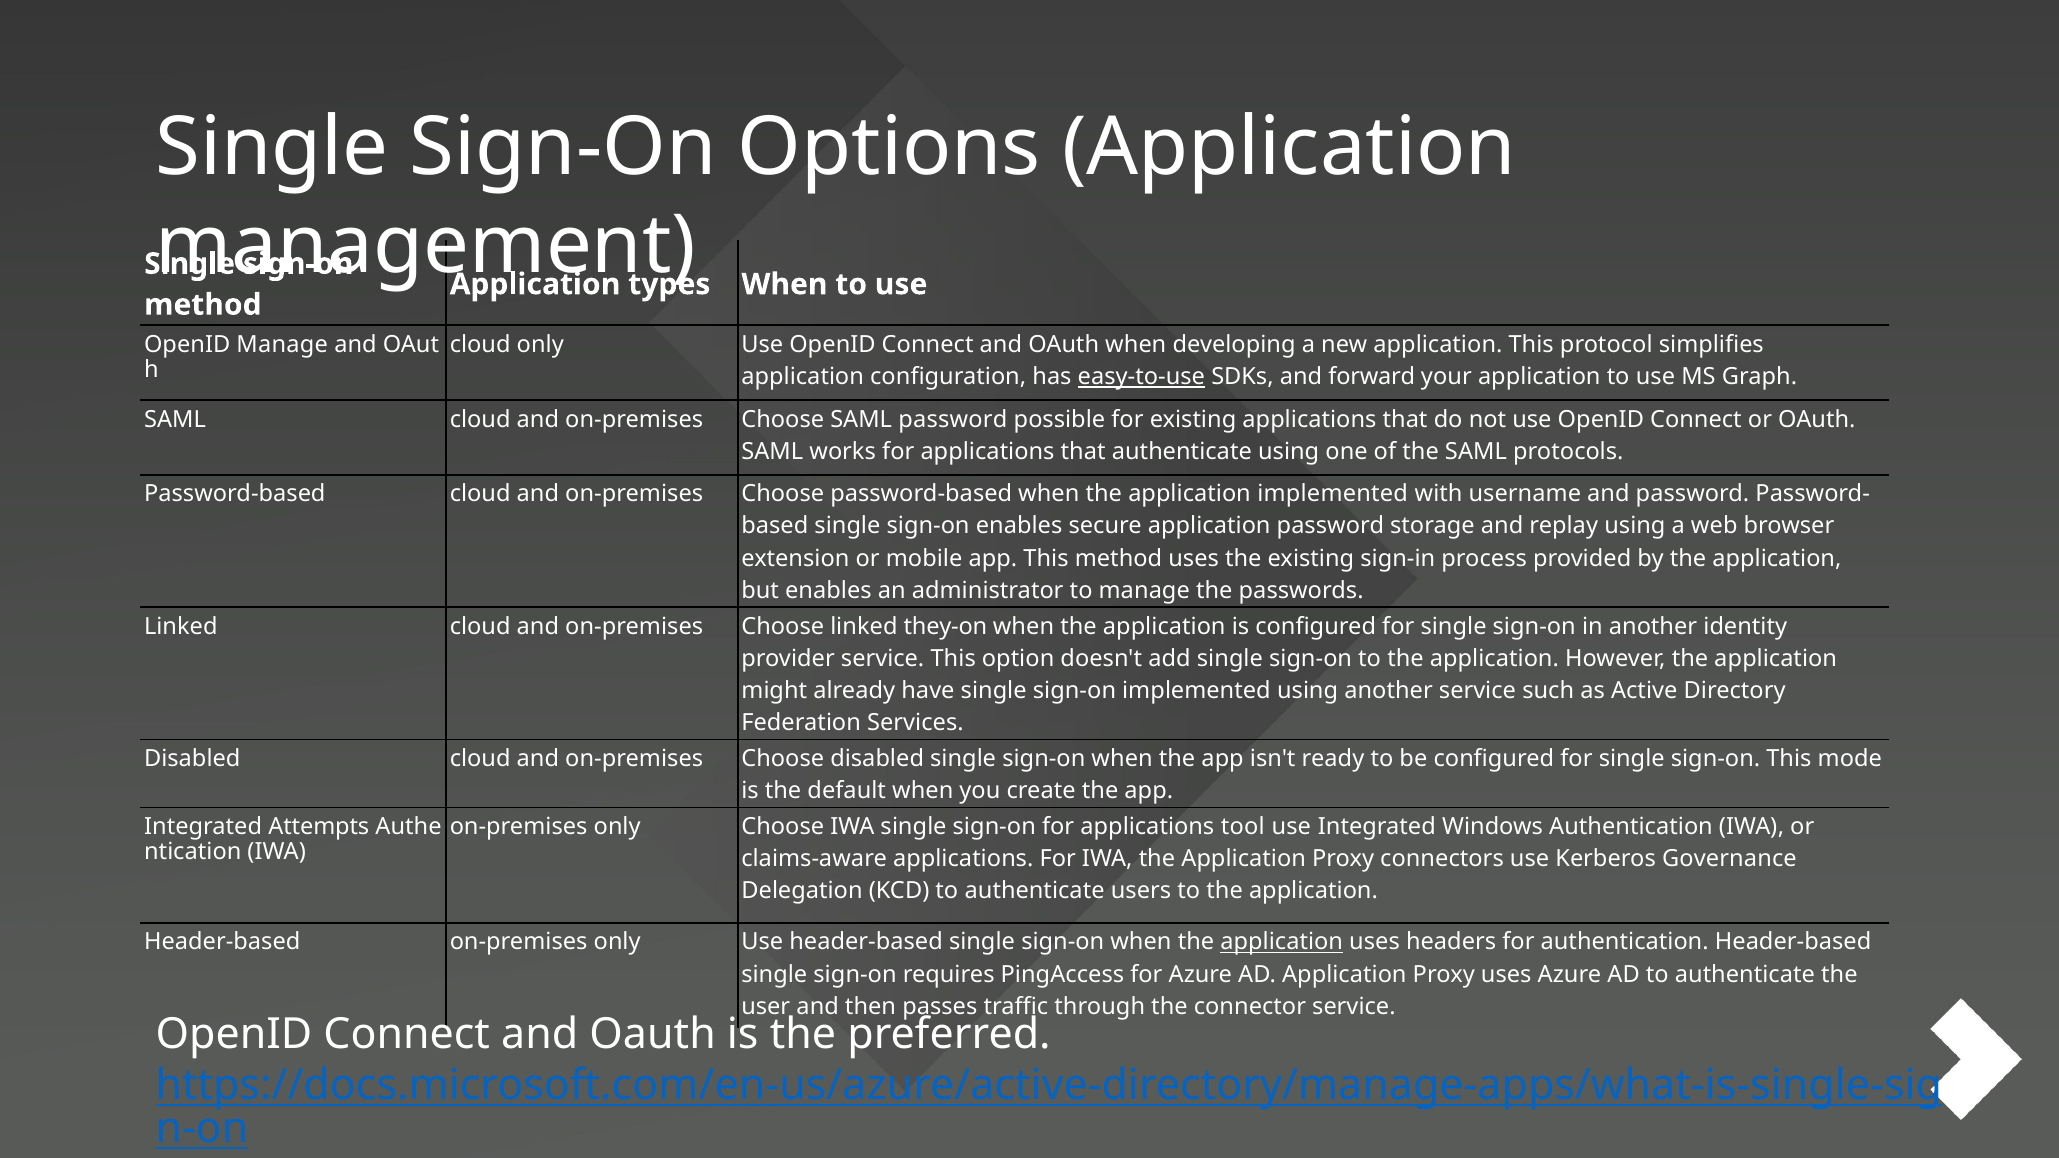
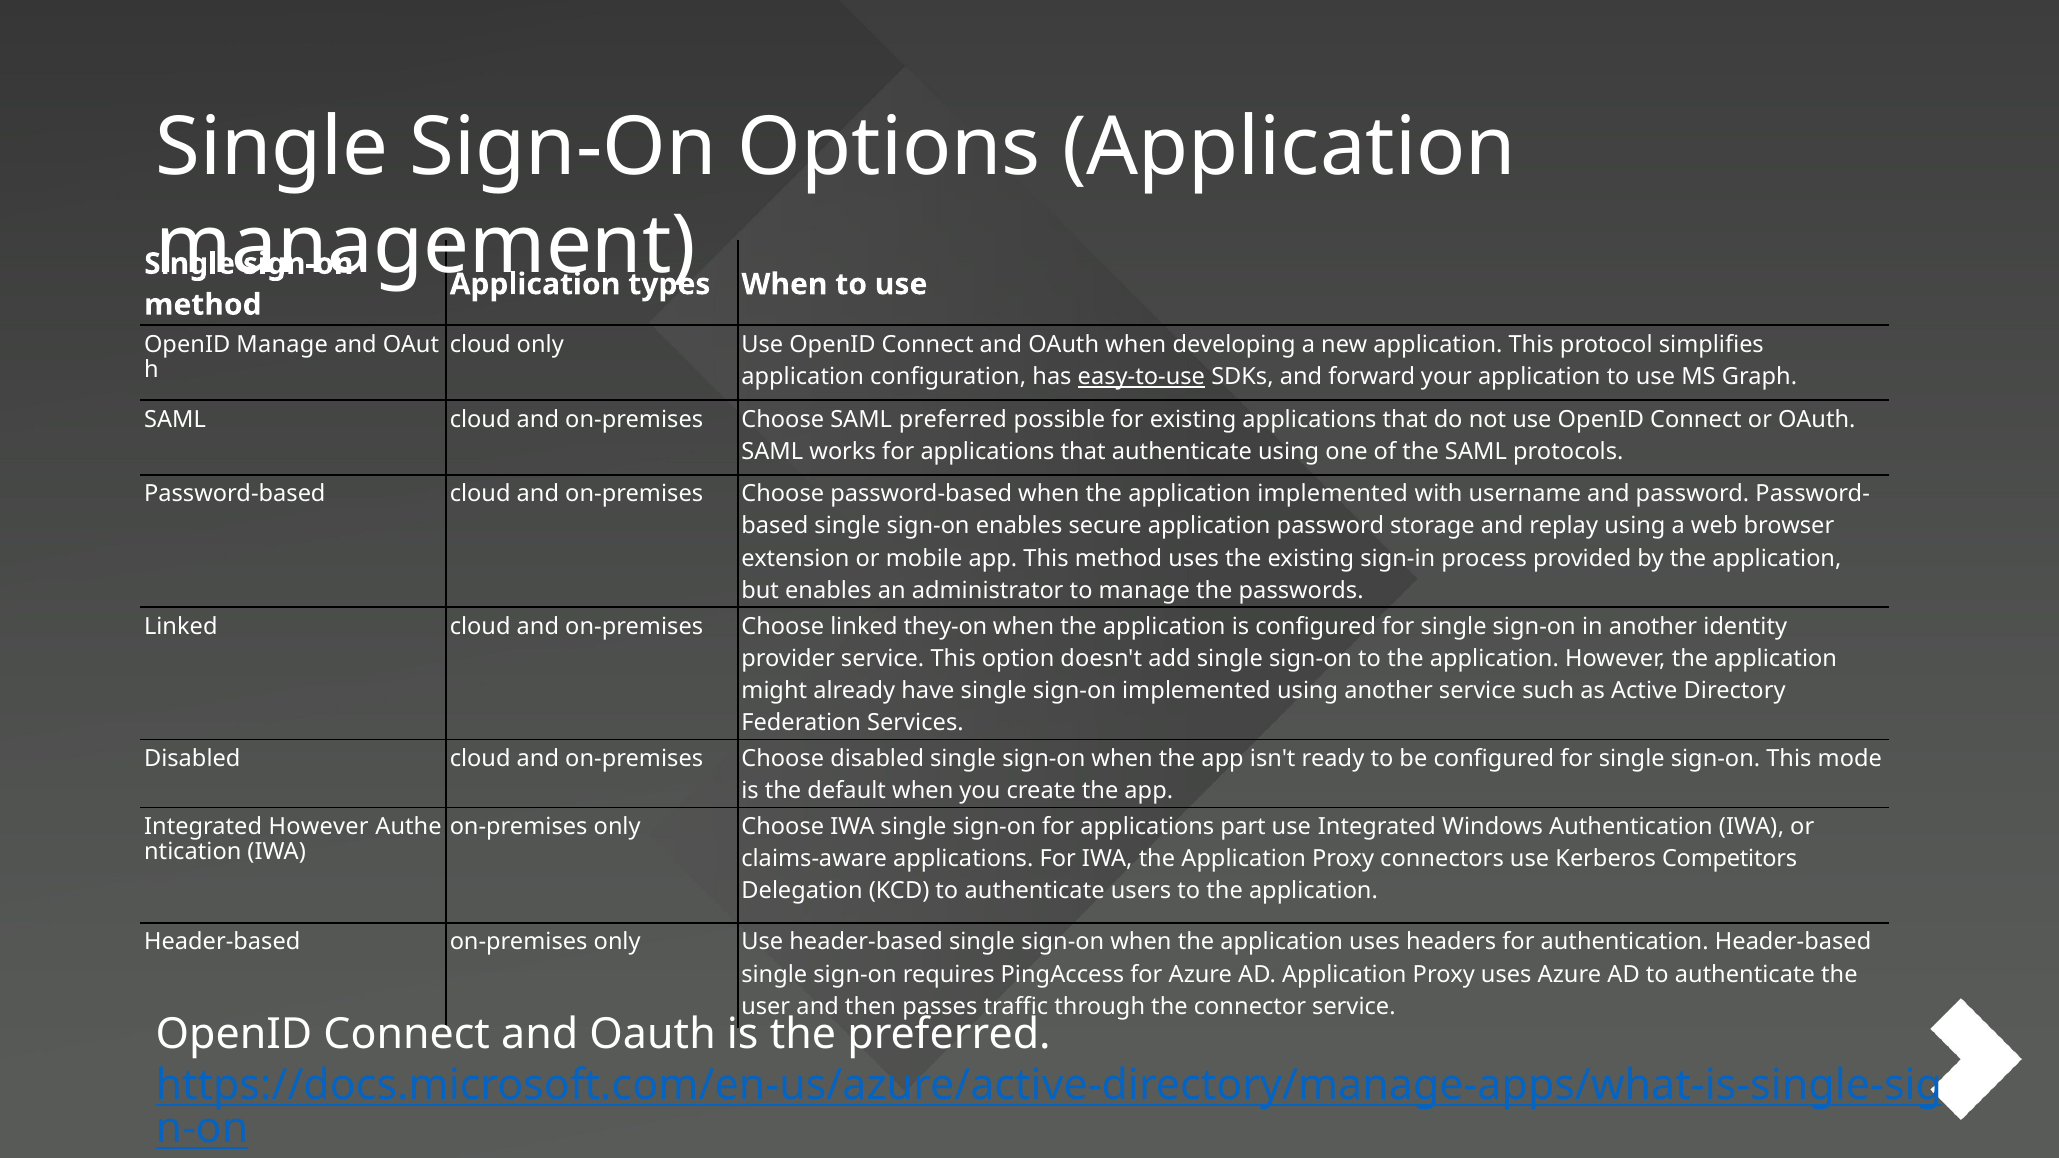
SAML password: password -> preferred
Integrated Attempts: Attempts -> However
tool: tool -> part
Governance: Governance -> Competitors
application at (1282, 942) underline: present -> none
